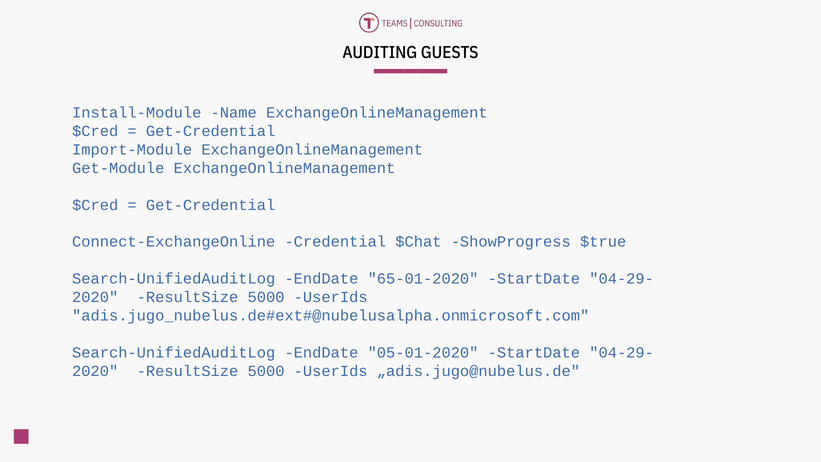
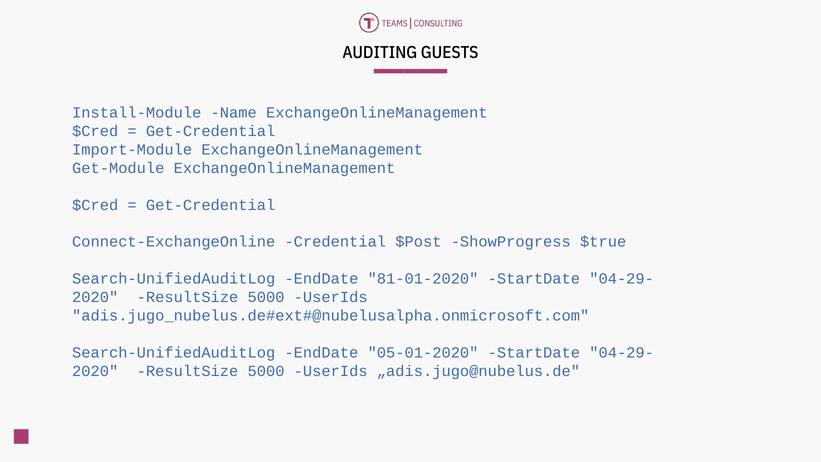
$Chat: $Chat -> $Post
65-01-2020: 65-01-2020 -> 81-01-2020
